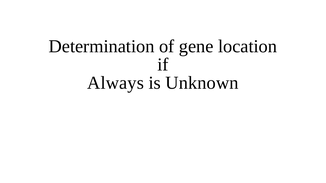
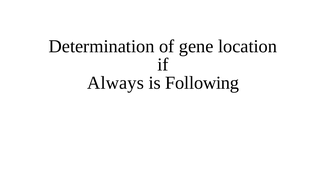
Unknown: Unknown -> Following
